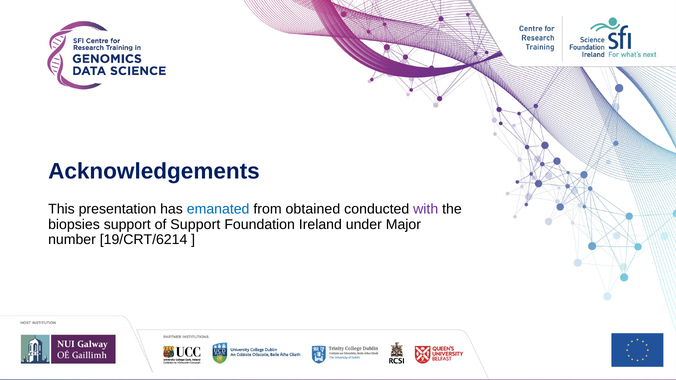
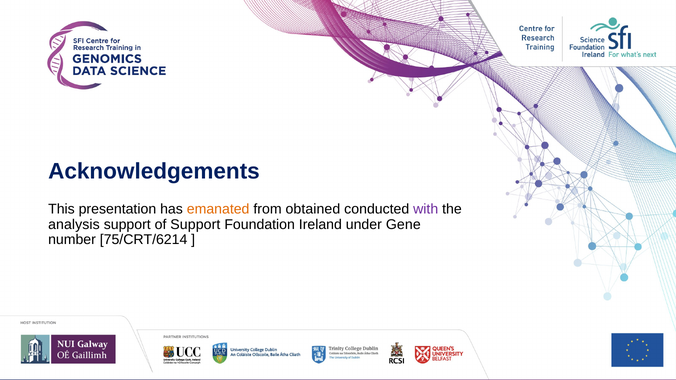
emanated colour: blue -> orange
biopsies: biopsies -> analysis
Major: Major -> Gene
19/CRT/6214: 19/CRT/6214 -> 75/CRT/6214
